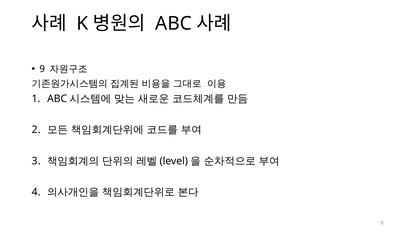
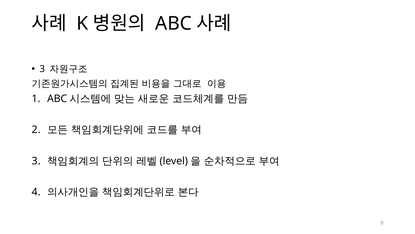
9 at (42, 69): 9 -> 3
